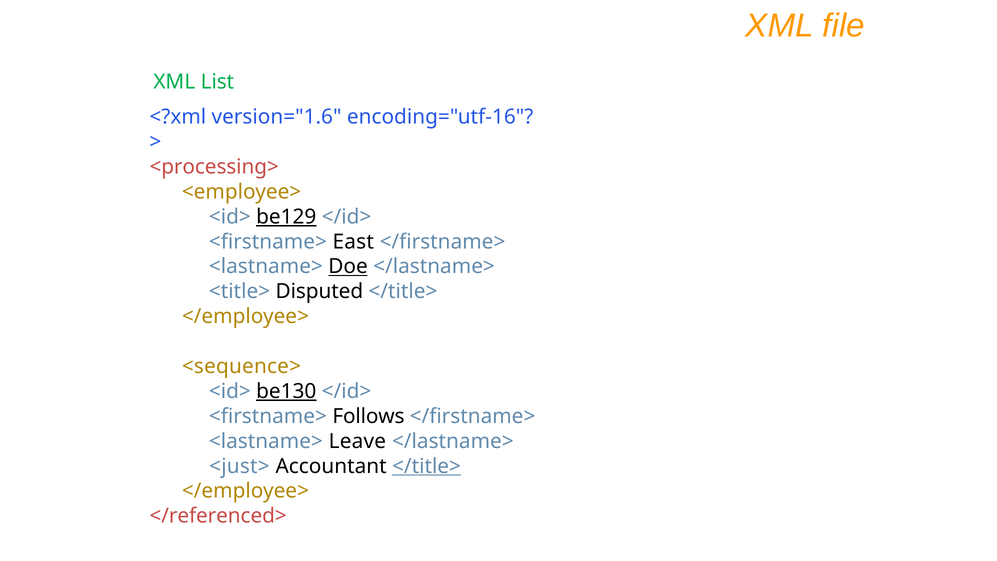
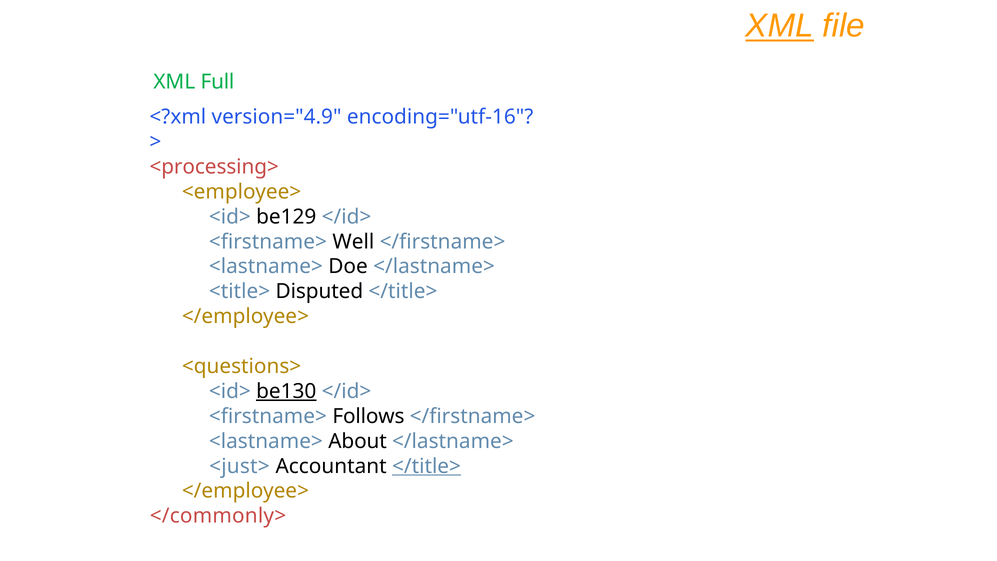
XML at (780, 26) underline: none -> present
List: List -> Full
version="1.6: version="1.6 -> version="4.9
be129 underline: present -> none
East: East -> Well
Doe underline: present -> none
<sequence>: <sequence> -> <questions>
Leave: Leave -> About
</referenced>: </referenced> -> </commonly>
